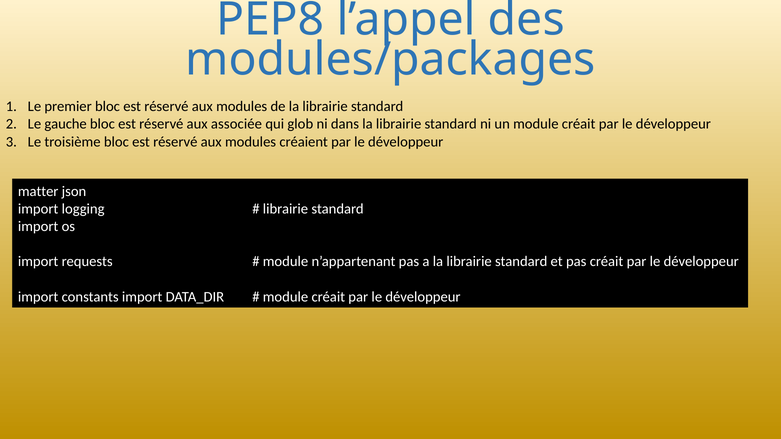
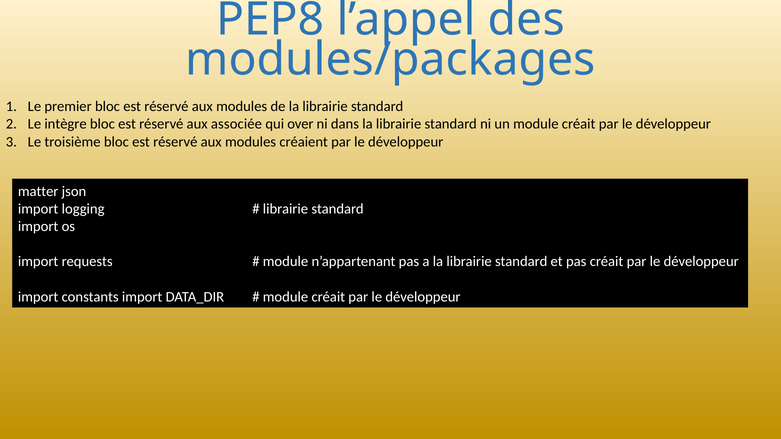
gauche: gauche -> intègre
glob: glob -> over
